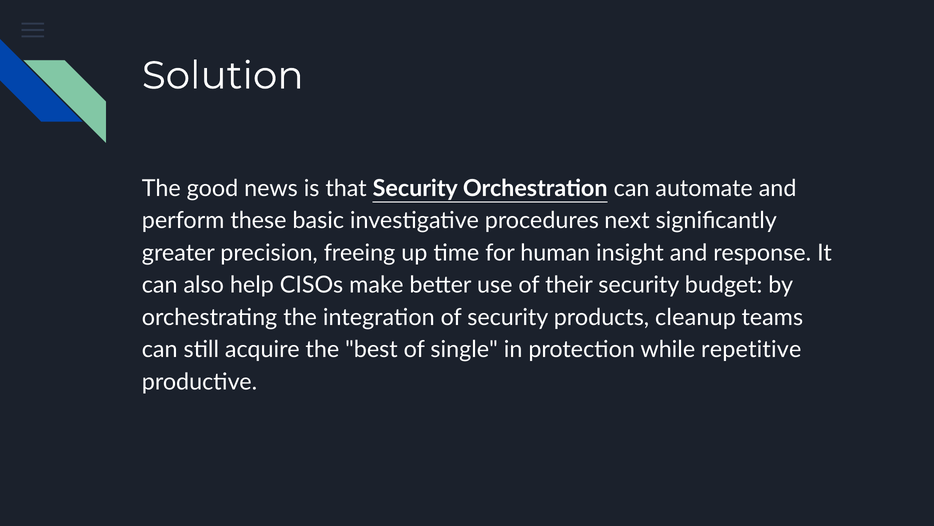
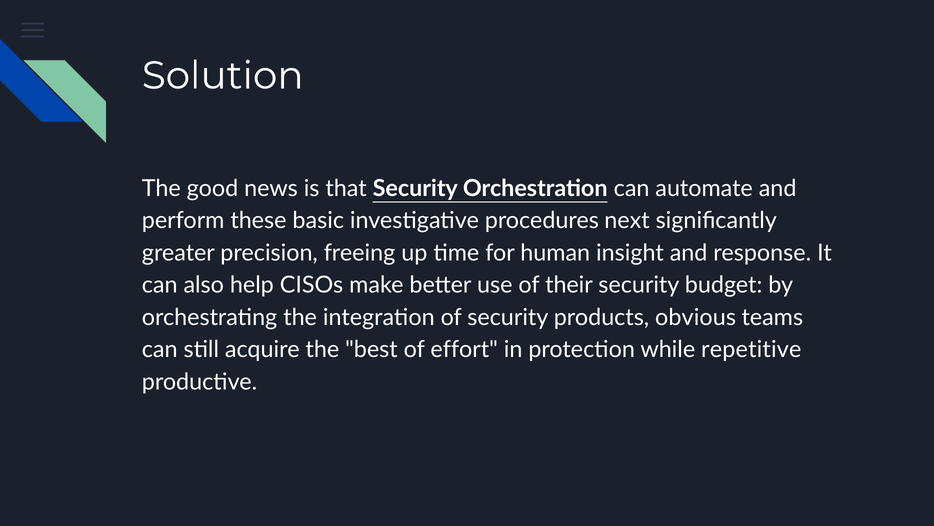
cleanup: cleanup -> obvious
single: single -> effort
